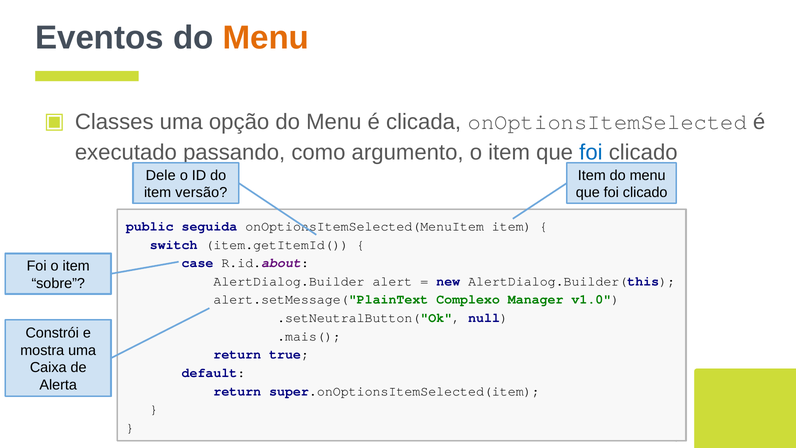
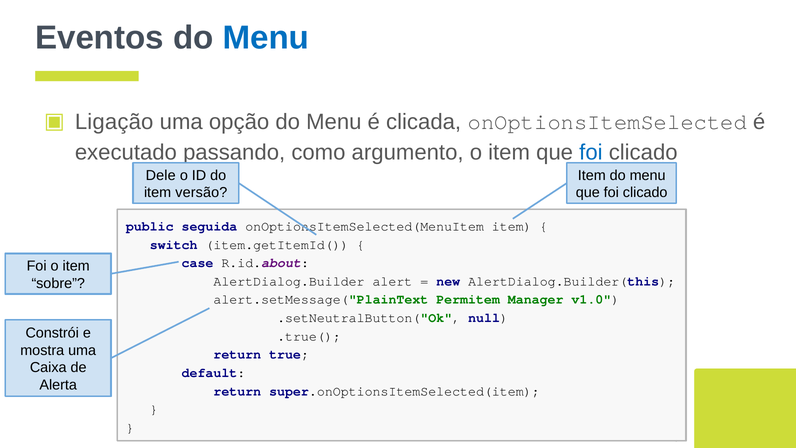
Menu at (266, 38) colour: orange -> blue
Classes: Classes -> Ligação
Complexo: Complexo -> Permitem
.mais(: .mais( -> .true(
